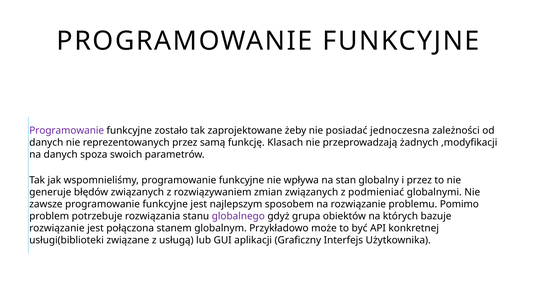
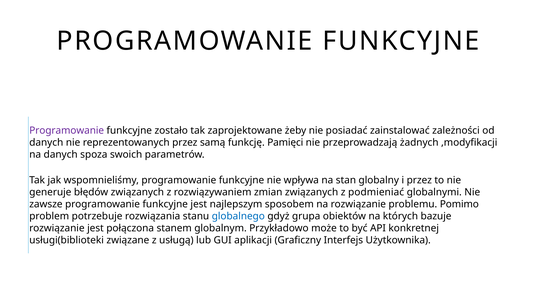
jednoczesna: jednoczesna -> zainstalować
Klasach: Klasach -> Pamięci
globalnego colour: purple -> blue
